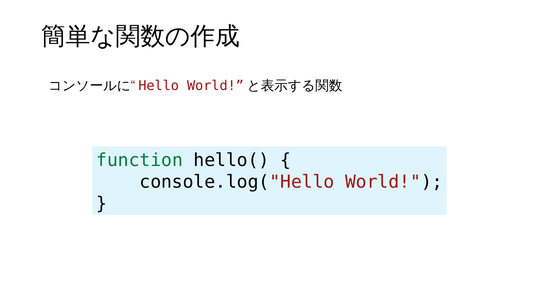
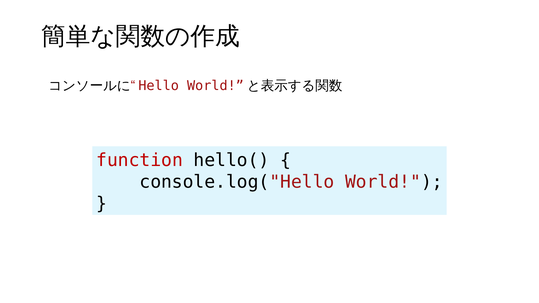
function colour: green -> red
